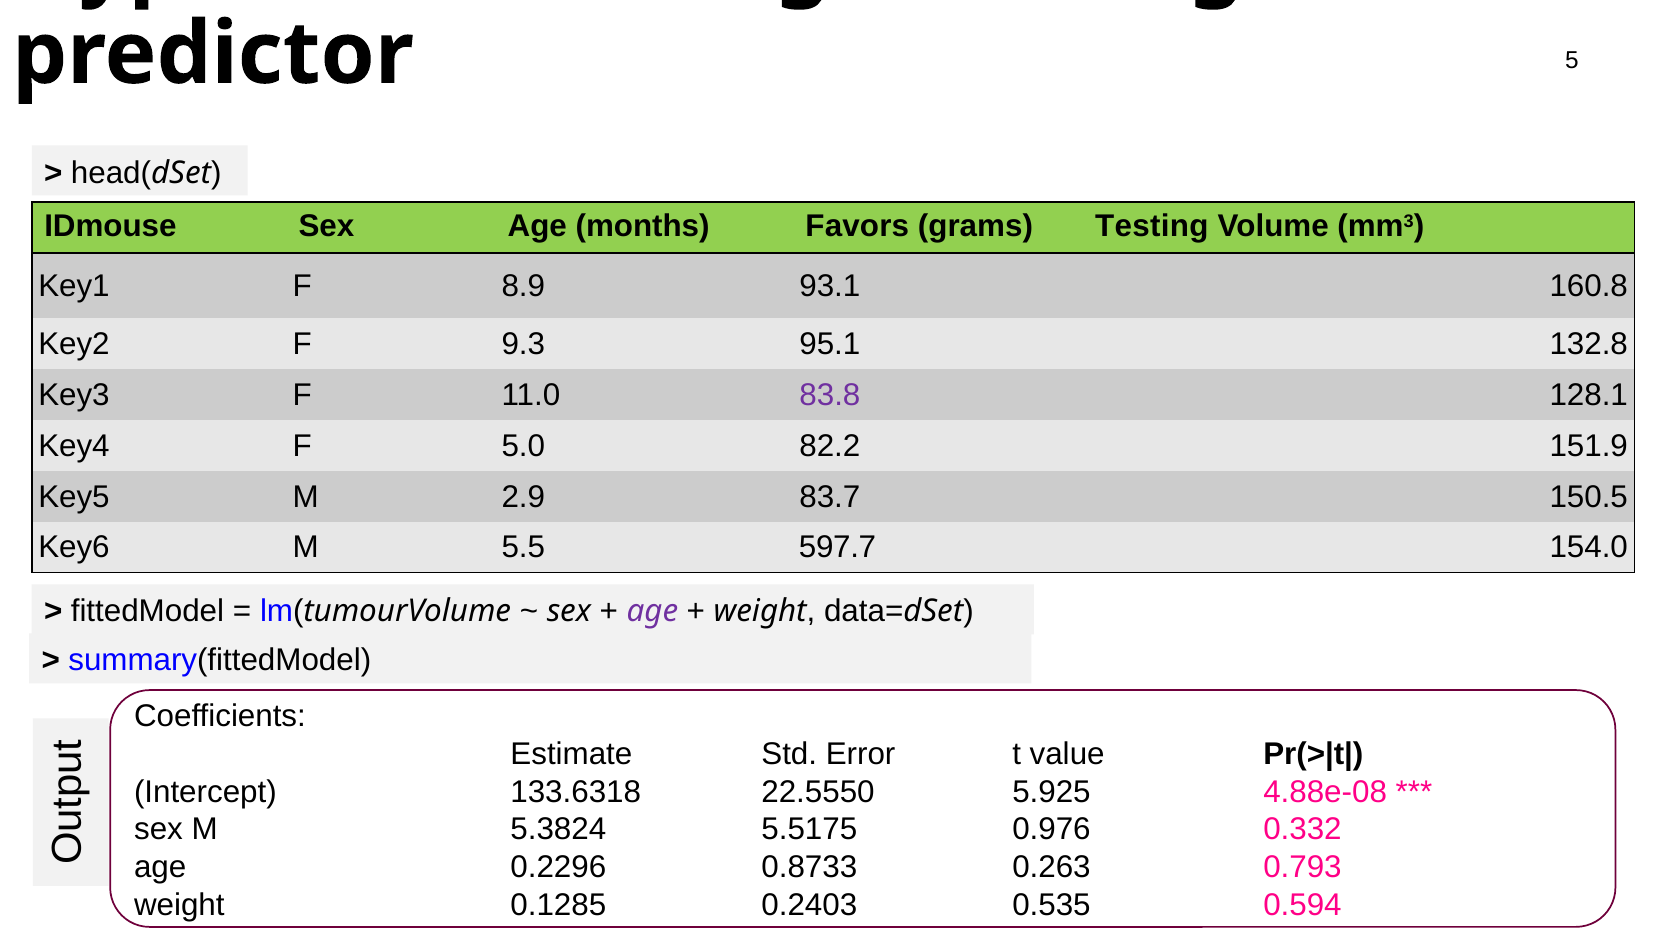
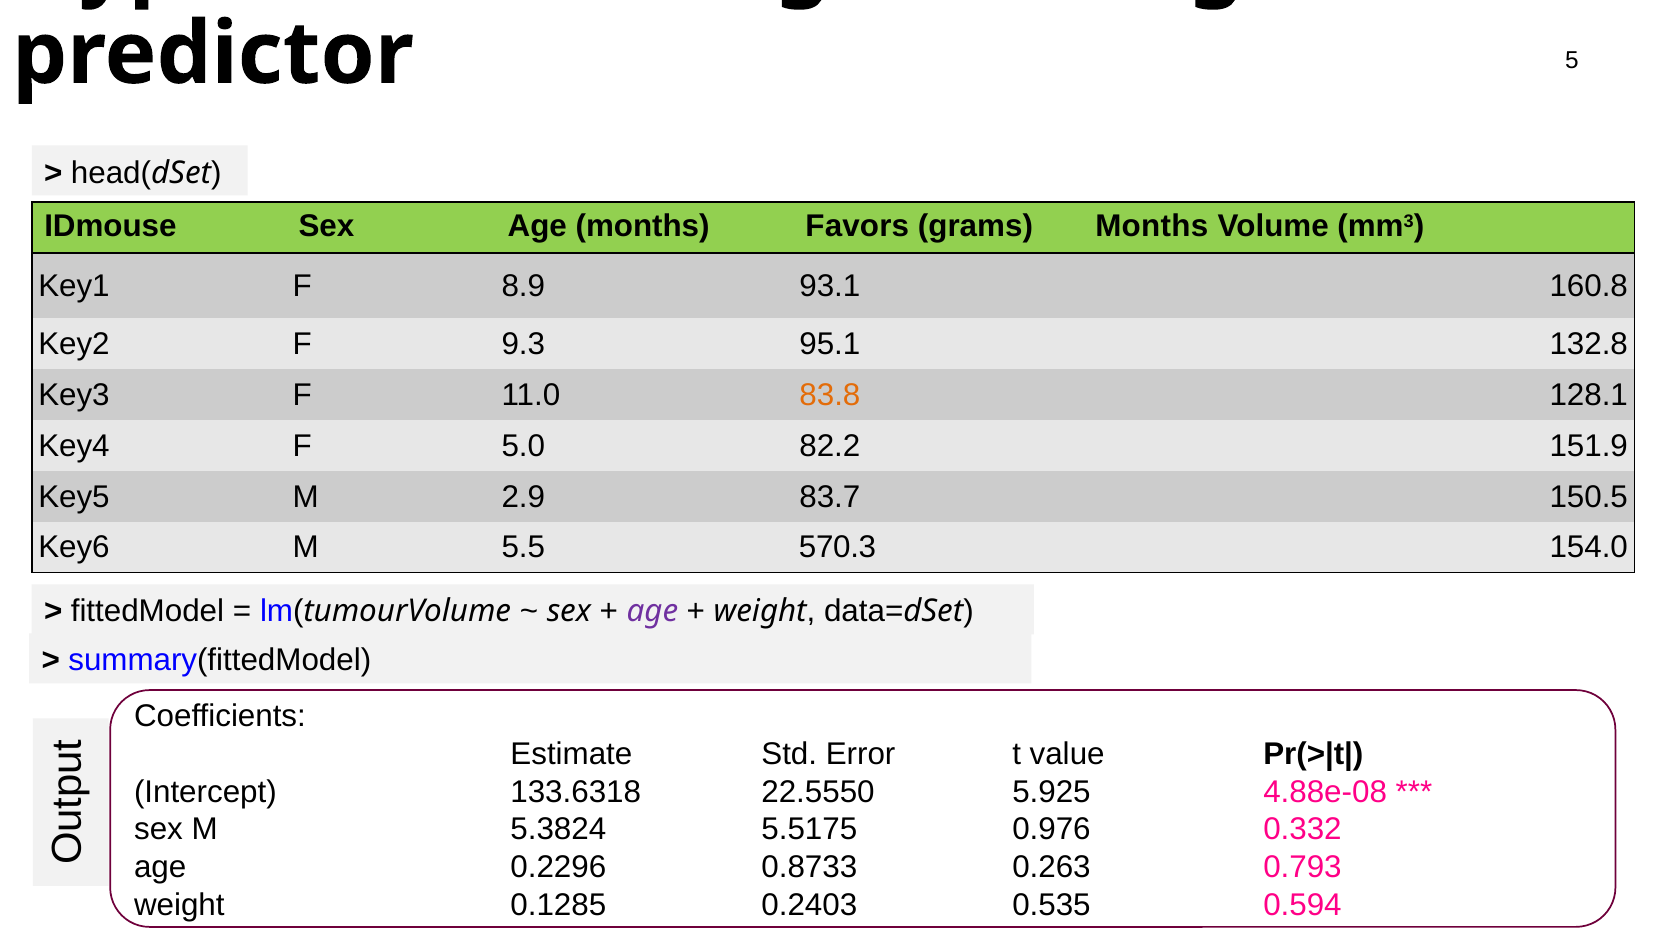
grams Testing: Testing -> Months
83.8 colour: purple -> orange
597.7: 597.7 -> 570.3
